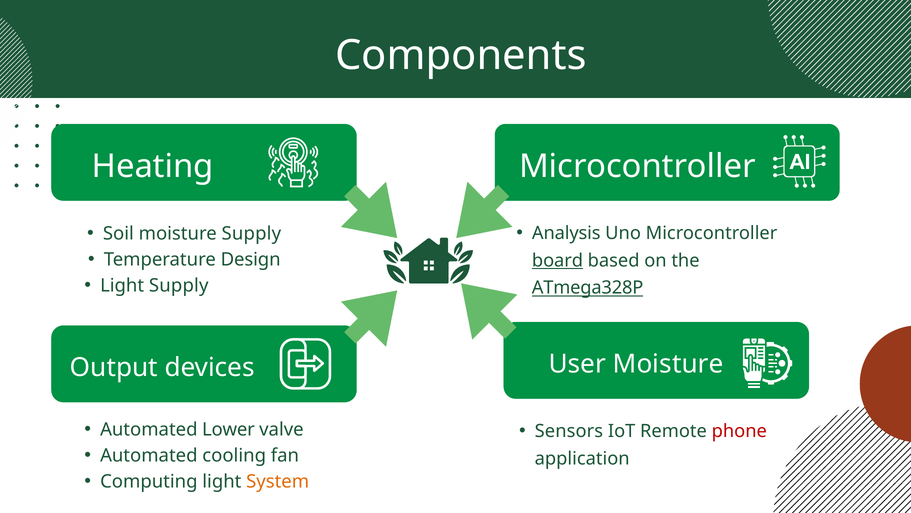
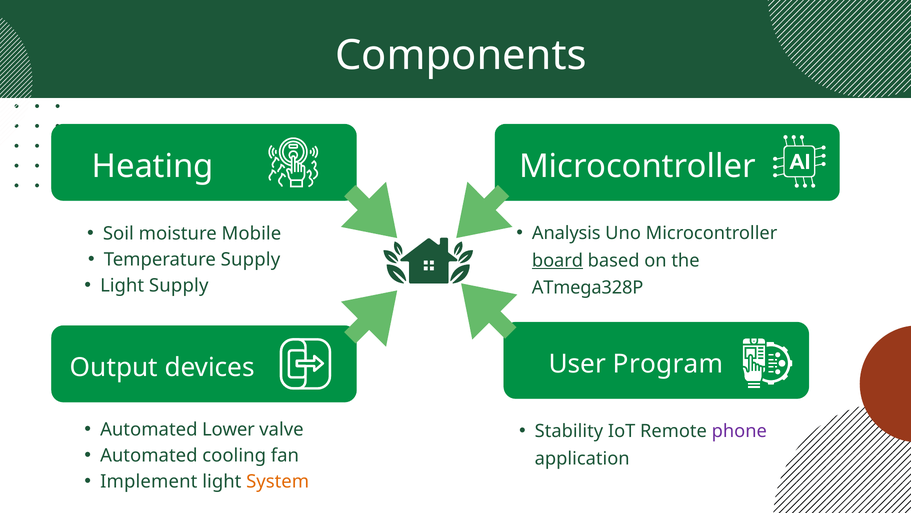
moisture Supply: Supply -> Mobile
Temperature Design: Design -> Supply
ATmega328P underline: present -> none
User Moisture: Moisture -> Program
Sensors: Sensors -> Stability
phone colour: red -> purple
Computing: Computing -> Implement
